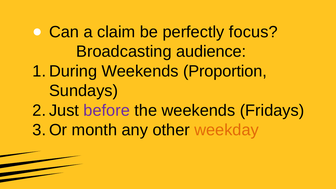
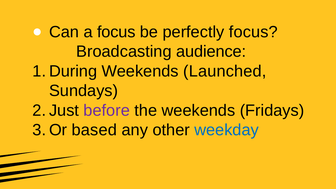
a claim: claim -> focus
Proportion: Proportion -> Launched
month: month -> based
weekday colour: orange -> blue
